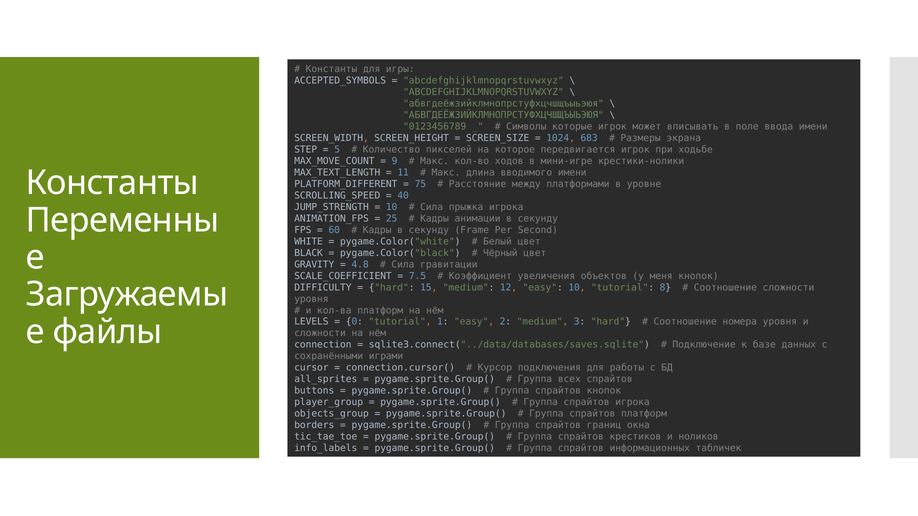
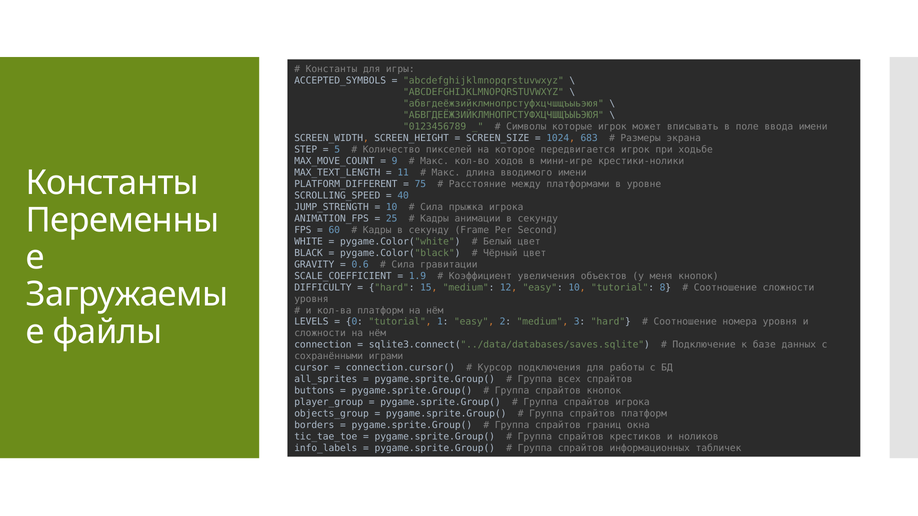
4.8: 4.8 -> 0.6
7.5: 7.5 -> 1.9
